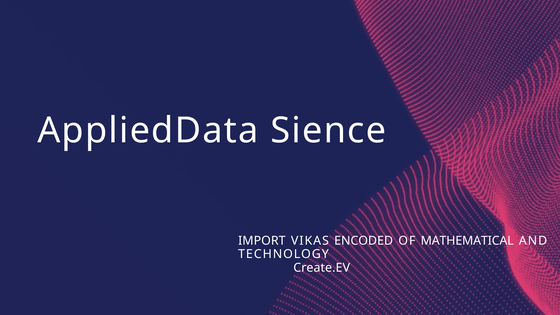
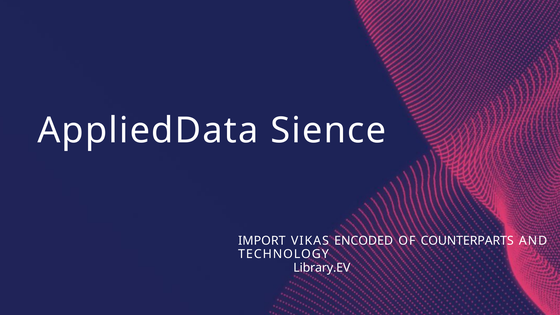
MATHEMATICAL: MATHEMATICAL -> COUNTERPARTS
Create.EV: Create.EV -> Library.EV
